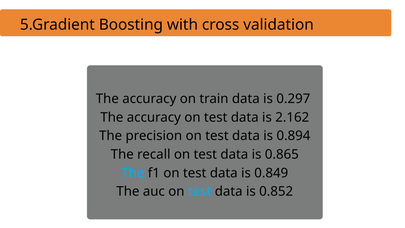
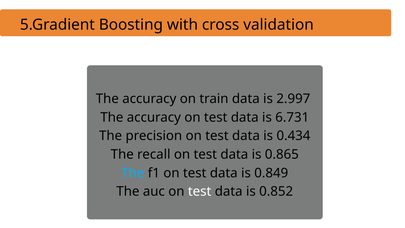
0.297: 0.297 -> 2.997
2.162: 2.162 -> 6.731
0.894: 0.894 -> 0.434
test at (200, 191) colour: light blue -> white
